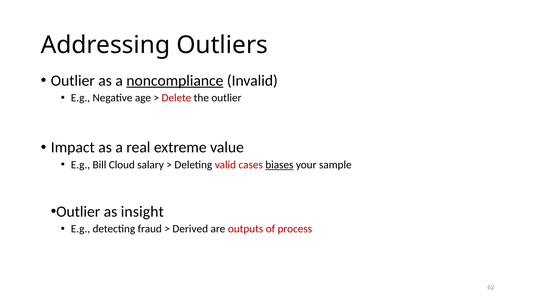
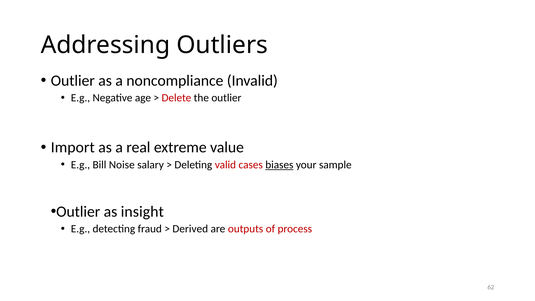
noncompliance underline: present -> none
Impact: Impact -> Import
Cloud: Cloud -> Noise
